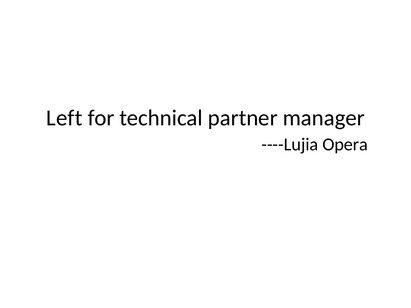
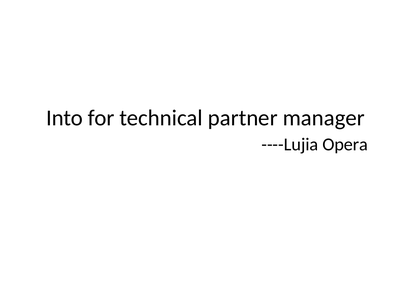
Left: Left -> Into
